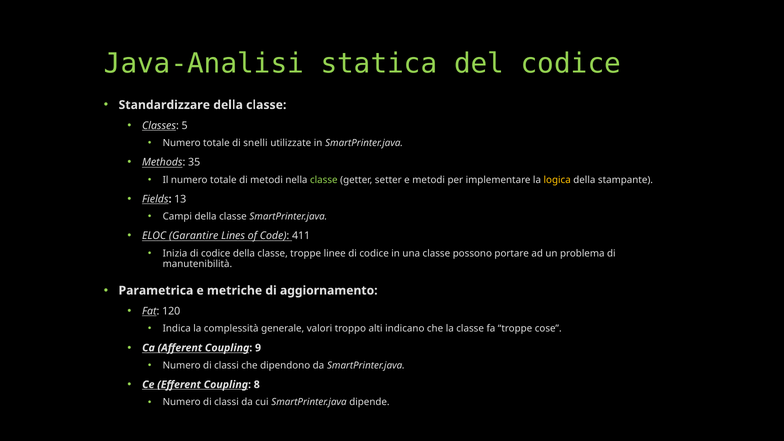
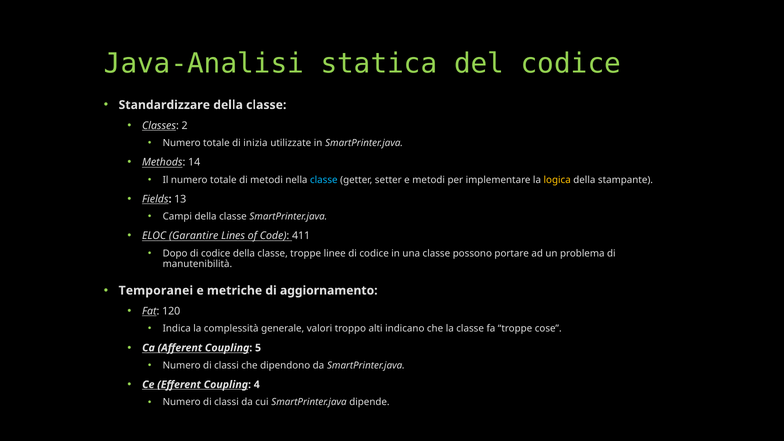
5: 5 -> 2
snelli: snelli -> inizia
35: 35 -> 14
classe at (324, 180) colour: light green -> light blue
Inizia: Inizia -> Dopo
Parametrica: Parametrica -> Temporanei
9: 9 -> 5
8: 8 -> 4
